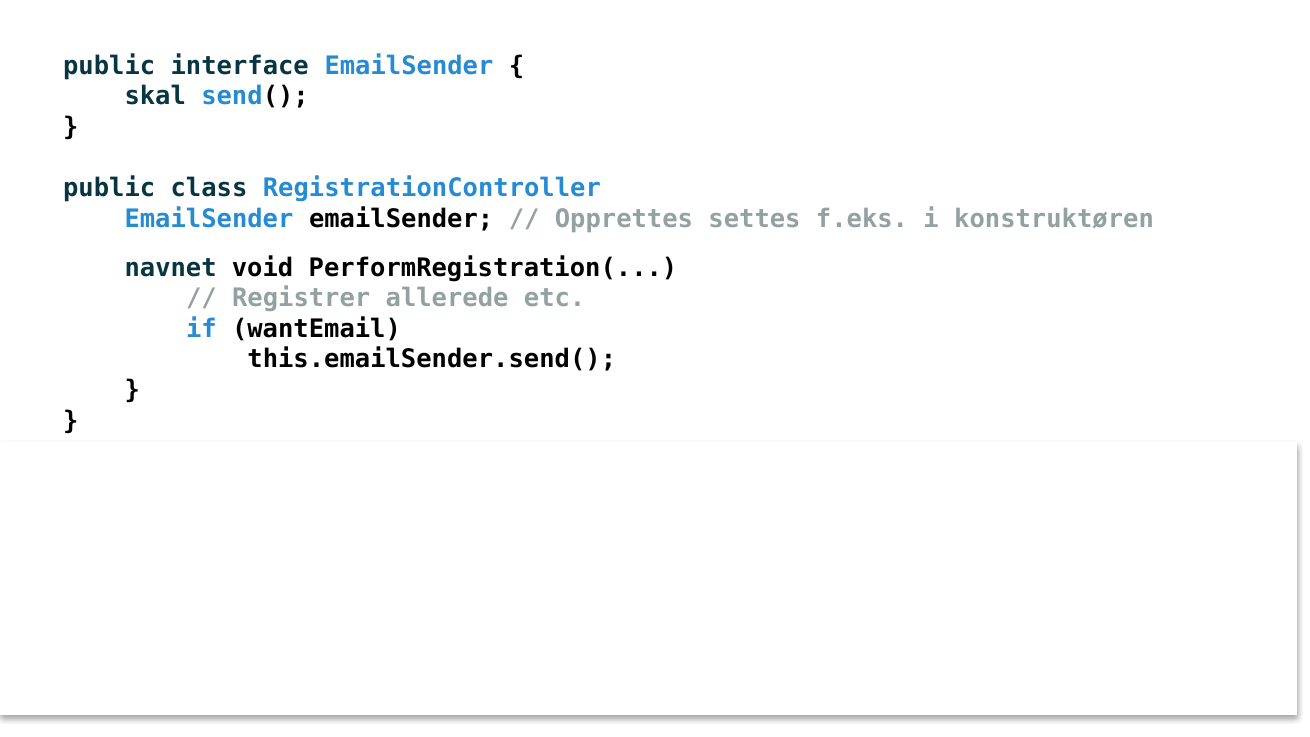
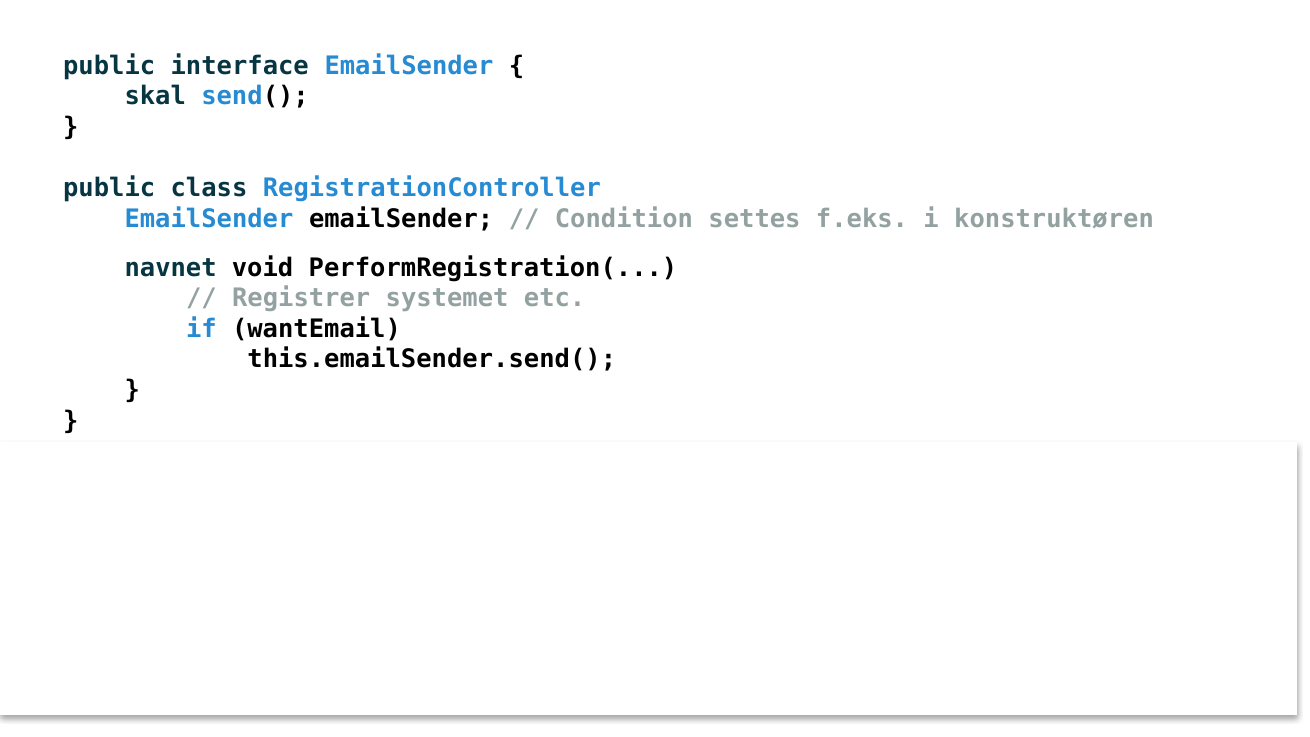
Opprettes: Opprettes -> Condition
allerede: allerede -> systemet
